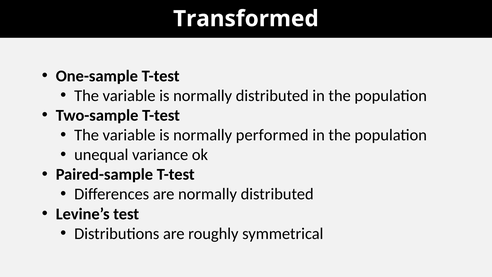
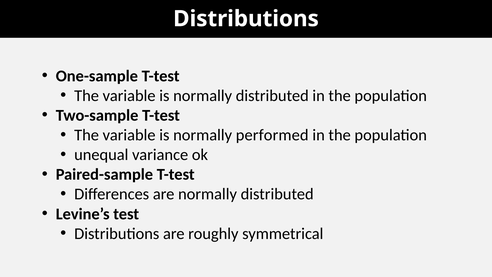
Transformed at (246, 19): Transformed -> Distributions
